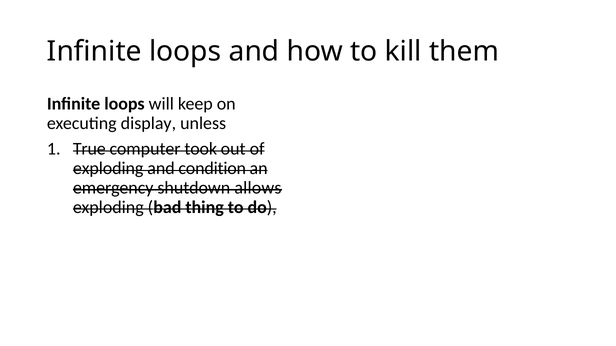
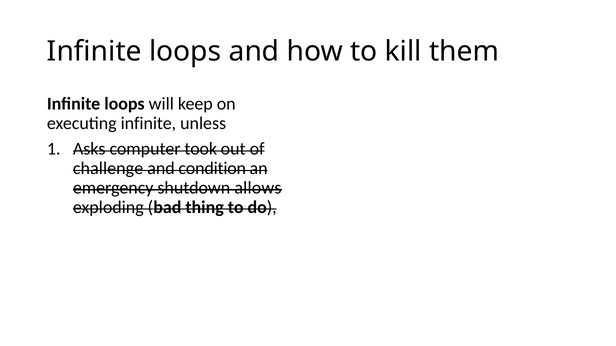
executing display: display -> infinite
True: True -> Asks
exploding at (108, 169): exploding -> challenge
